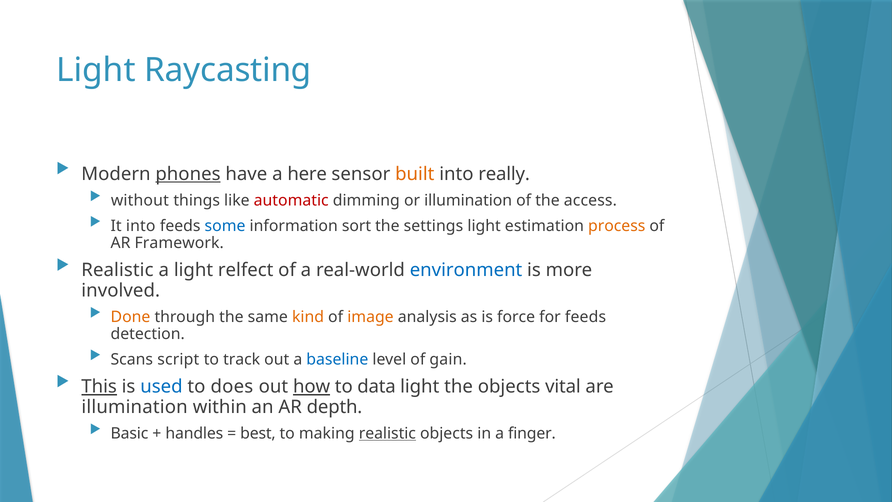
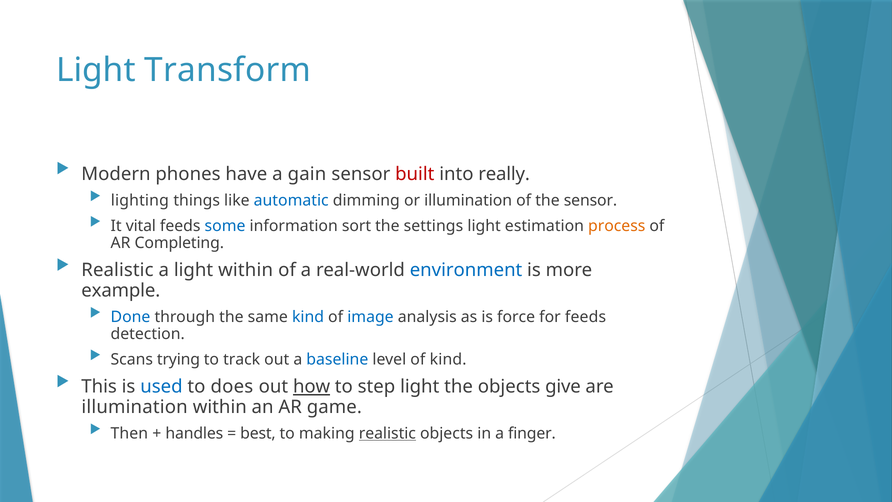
Raycasting: Raycasting -> Transform
phones underline: present -> none
here: here -> gain
built colour: orange -> red
without: without -> lighting
automatic colour: red -> blue
the access: access -> sensor
It into: into -> vital
Framework: Framework -> Completing
light relfect: relfect -> within
involved: involved -> example
Done colour: orange -> blue
kind at (308, 317) colour: orange -> blue
image colour: orange -> blue
script: script -> trying
of gain: gain -> kind
This underline: present -> none
data: data -> step
vital: vital -> give
depth: depth -> game
Basic: Basic -> Then
